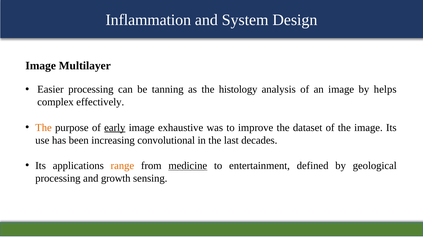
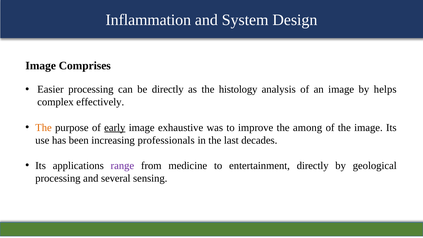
Multilayer: Multilayer -> Comprises
be tanning: tanning -> directly
dataset: dataset -> among
convolutional: convolutional -> professionals
range colour: orange -> purple
medicine underline: present -> none
entertainment defined: defined -> directly
growth: growth -> several
